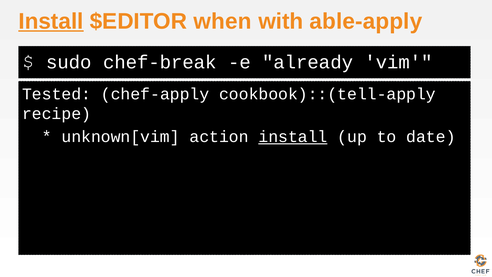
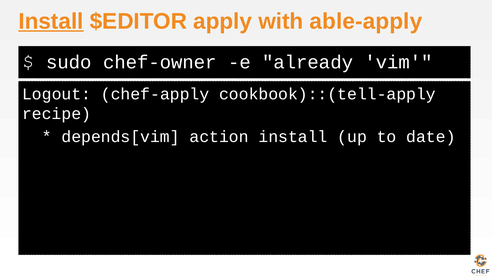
when: when -> apply
chef-break: chef-break -> chef-owner
Tested: Tested -> Logout
unknown[vim: unknown[vim -> depends[vim
install at (293, 137) underline: present -> none
